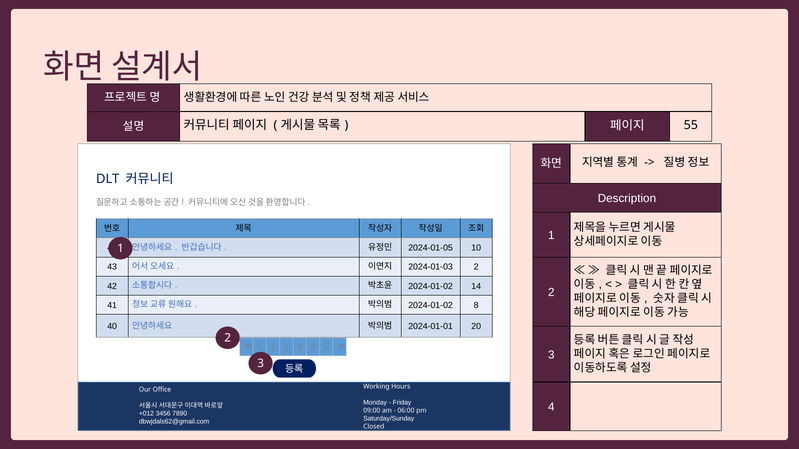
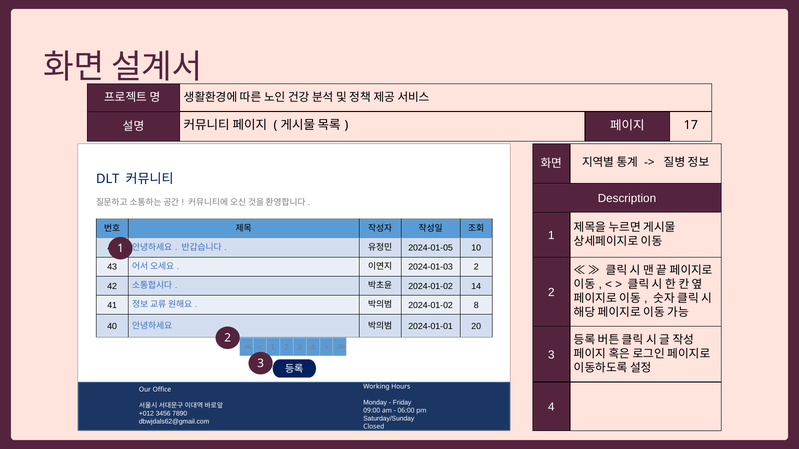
55: 55 -> 17
